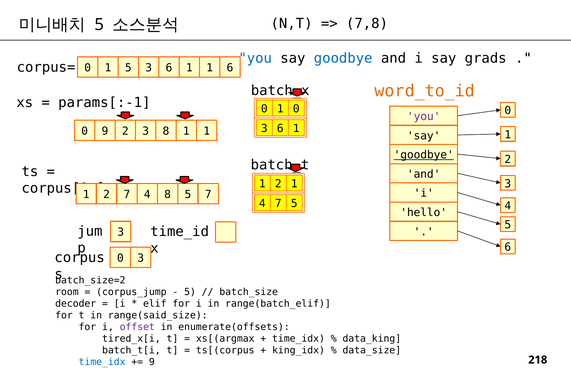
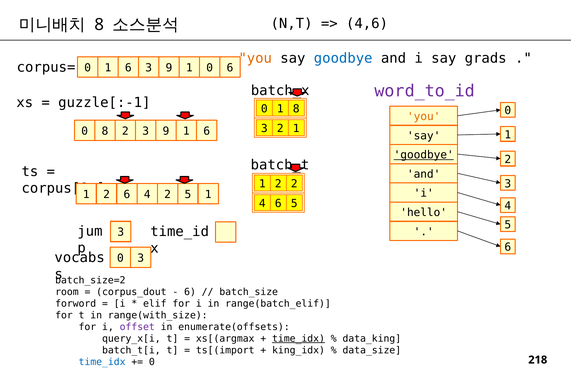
7,8: 7,8 -> 4,6
5 at (99, 25): 5 -> 8
you at (255, 58) colour: blue -> orange
0 1 5: 5 -> 6
6 at (169, 68): 6 -> 9
1 at (210, 68): 1 -> 0
word_to_id colour: orange -> purple
params[:-1: params[:-1 -> guzzle[:-1
1 0: 0 -> 8
you at (424, 117) colour: purple -> orange
6 at (280, 128): 6 -> 2
0 9: 9 -> 8
2 3 8: 8 -> 9
1 at (207, 131): 1 -> 6
2 1: 1 -> 2
2 7: 7 -> 6
4 8: 8 -> 2
5 7: 7 -> 1
4 7: 7 -> 6
corpus: corpus -> vocabs
corpus_jump: corpus_jump -> corpus_dout
5 at (190, 292): 5 -> 6
decoder: decoder -> forword
range(said_size: range(said_size -> range(with_size
tired_x[i: tired_x[i -> query_x[i
time_idx at (299, 339) underline: none -> present
ts[(corpus: ts[(corpus -> ts[(import
9 at (152, 362): 9 -> 0
